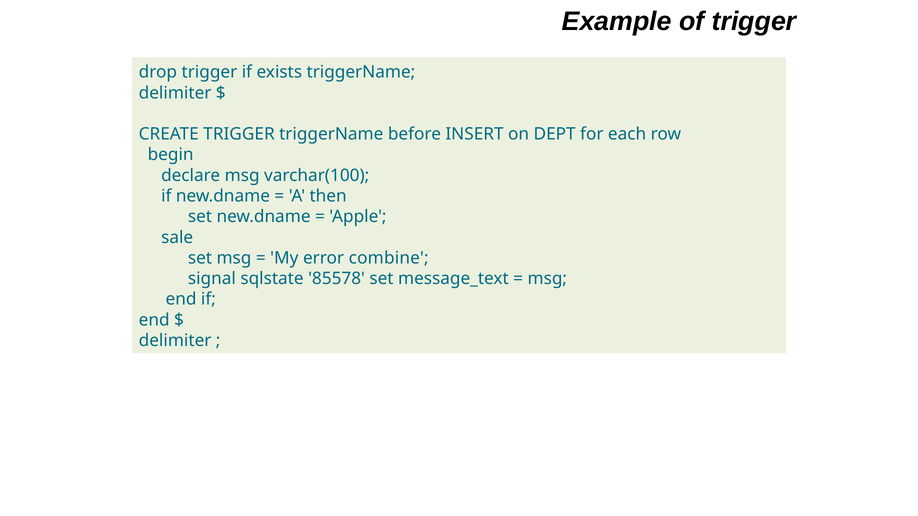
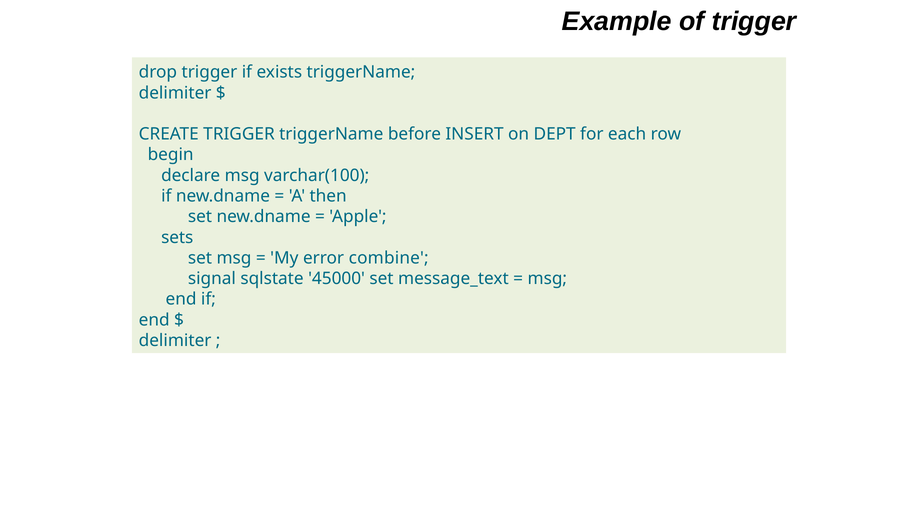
sale: sale -> sets
85578: 85578 -> 45000
